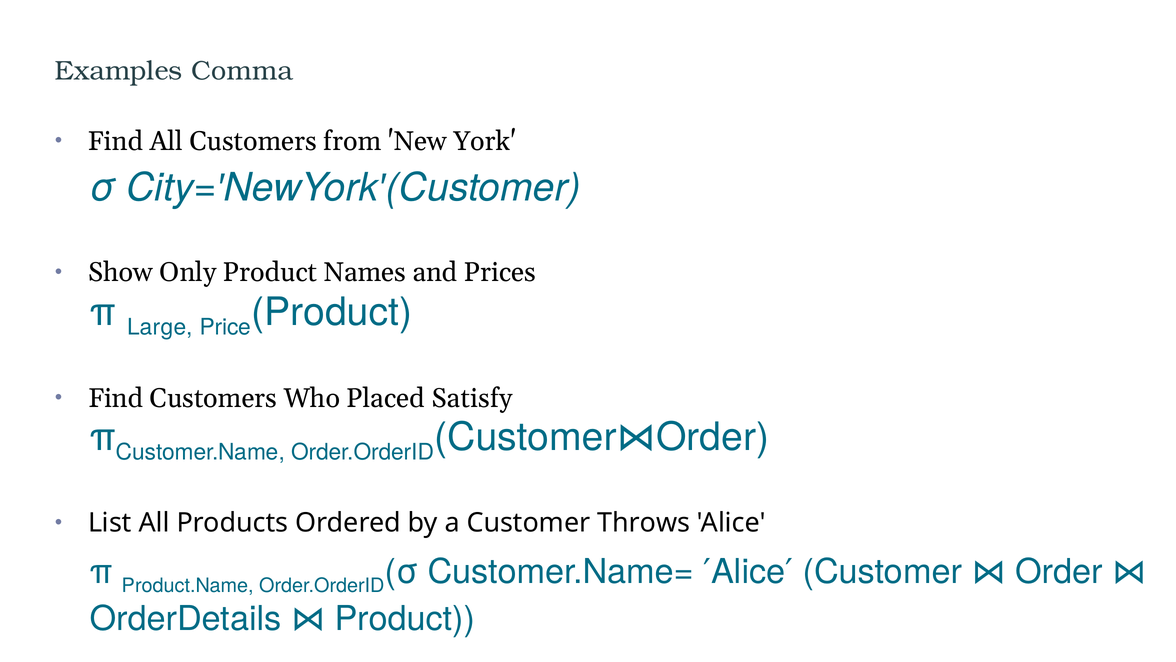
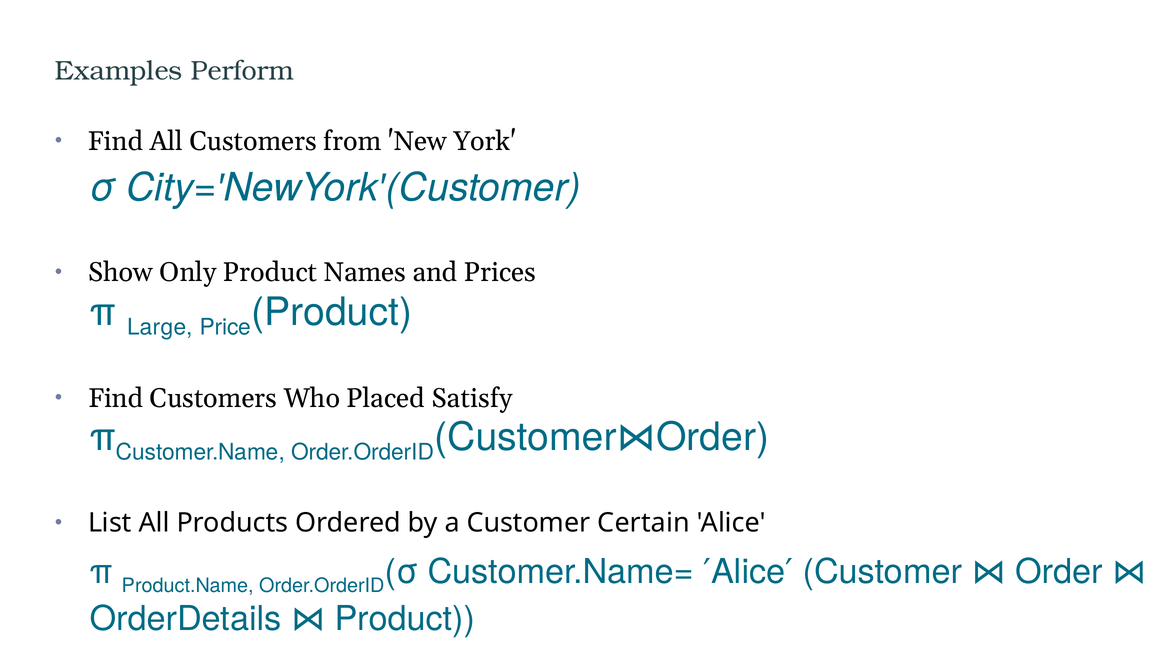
Comma: Comma -> Perform
Throws: Throws -> Certain
